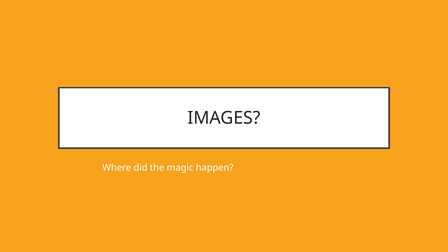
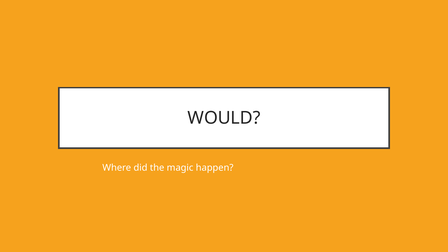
IMAGES: IMAGES -> WOULD
